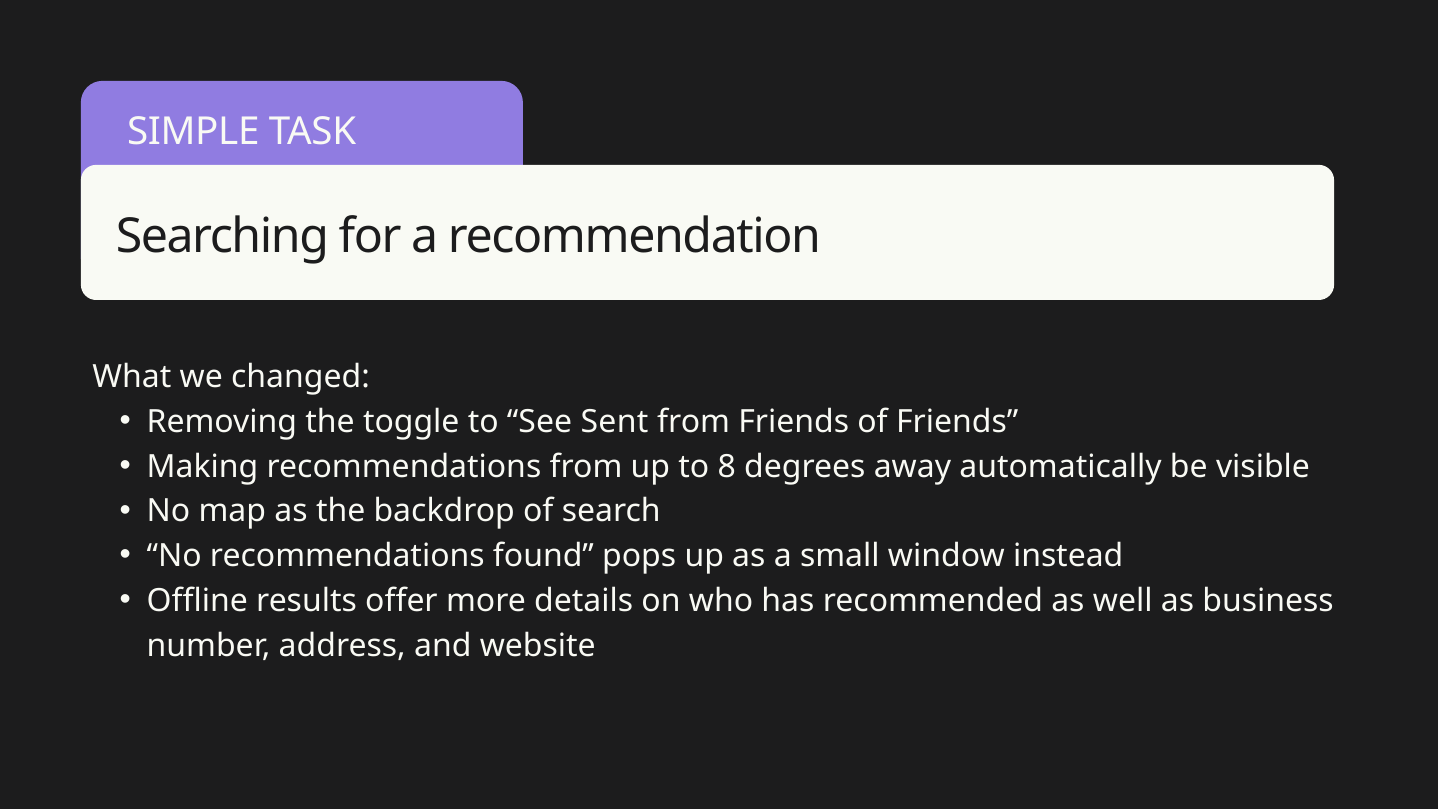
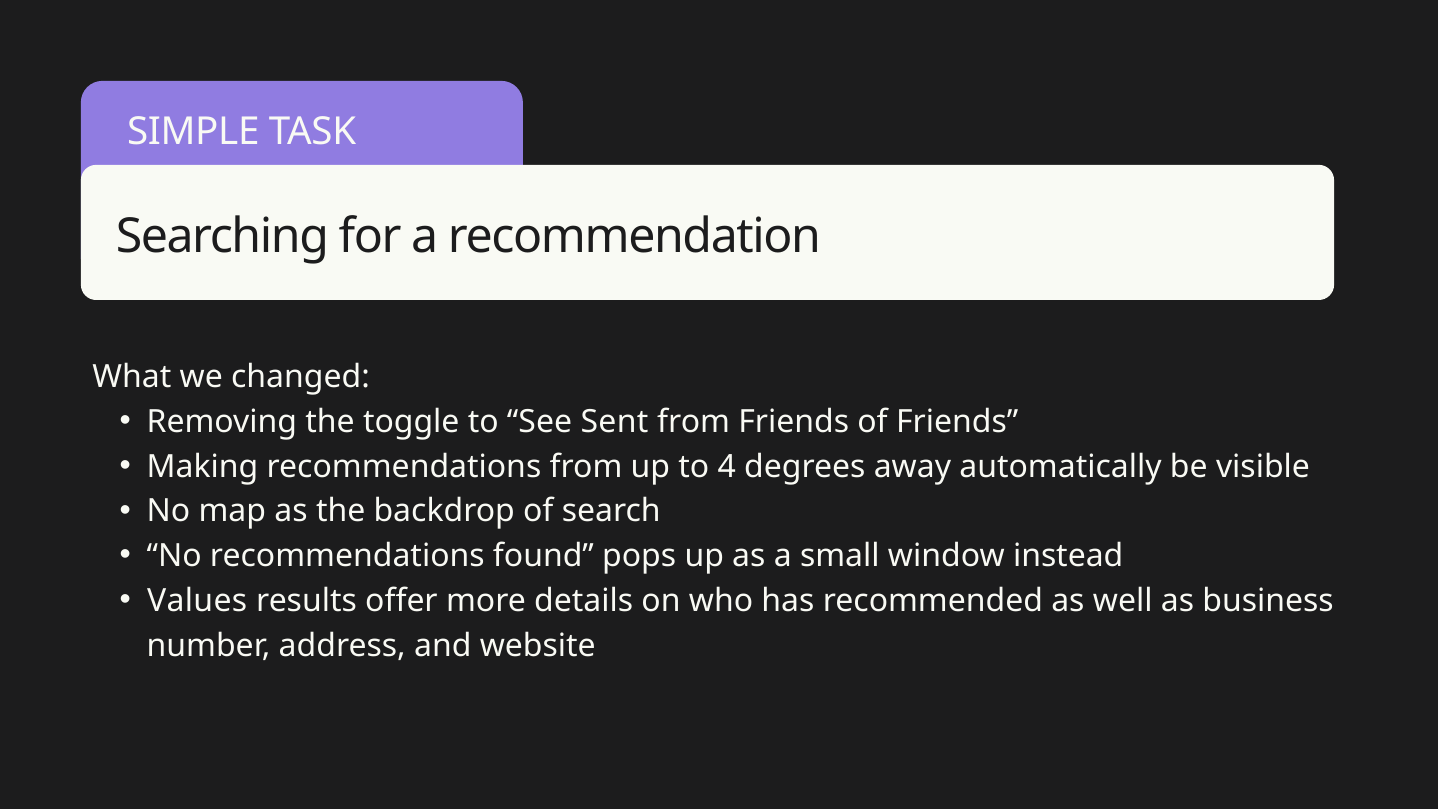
8: 8 -> 4
Offline: Offline -> Values
